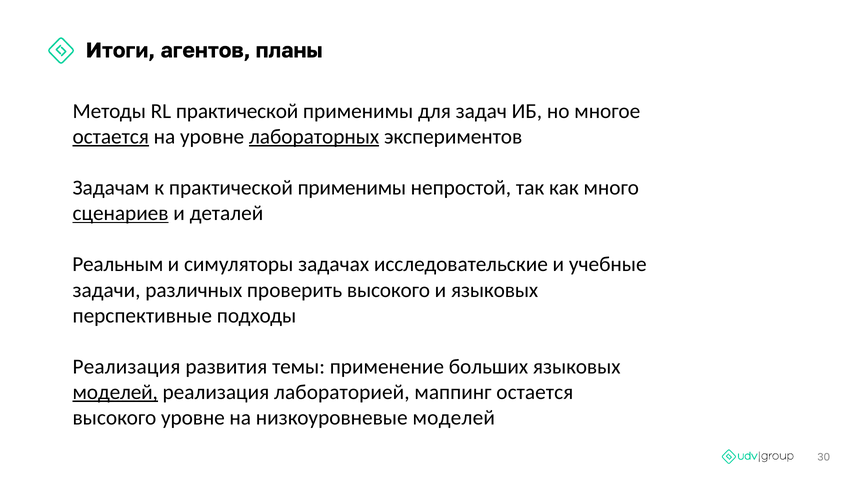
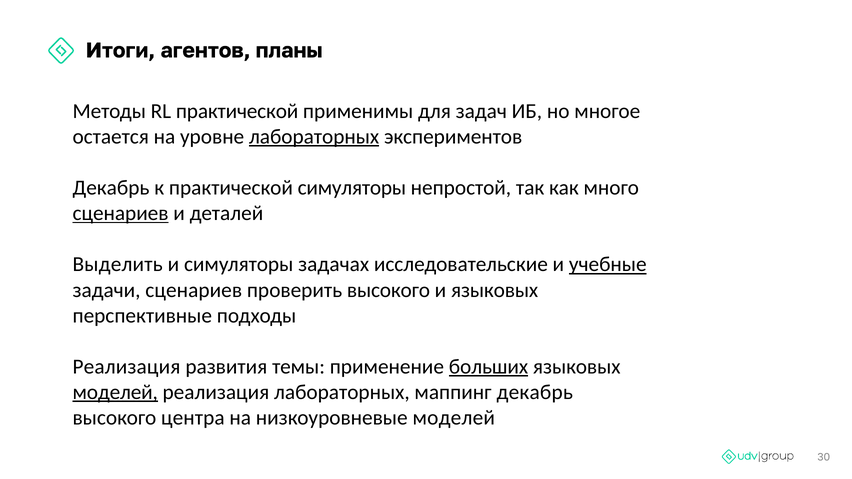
остается at (111, 137) underline: present -> none
Задачам at (111, 188): Задачам -> Декабрь
к практической применимы: применимы -> симуляторы
Реальным: Реальным -> Выделить
учебные underline: none -> present
задачи различных: различных -> сценариев
больших underline: none -> present
реализация лабораторией: лабораторией -> лабораторных
маппинг остается: остается -> декабрь
высокого уровне: уровне -> центра
